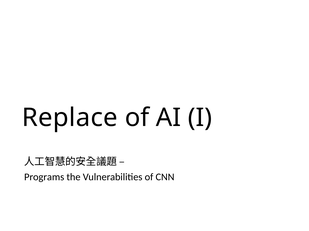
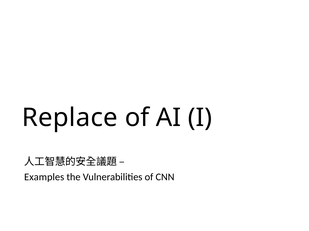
Programs: Programs -> Examples
